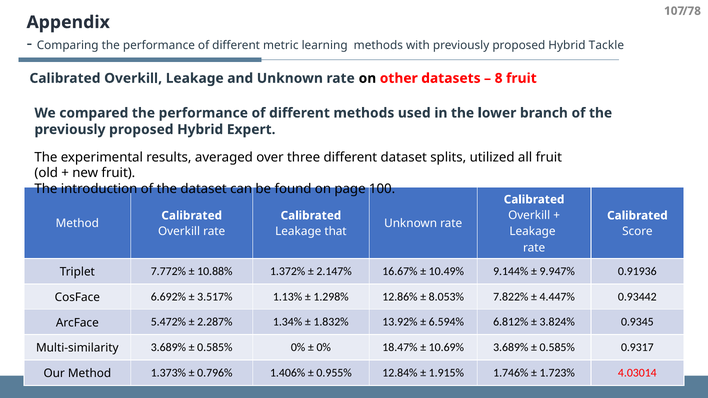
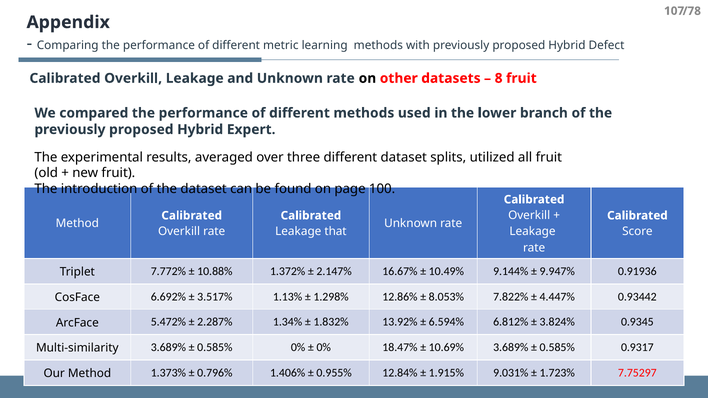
Tackle: Tackle -> Defect
1.746%: 1.746% -> 9.031%
4.03014: 4.03014 -> 7.75297
